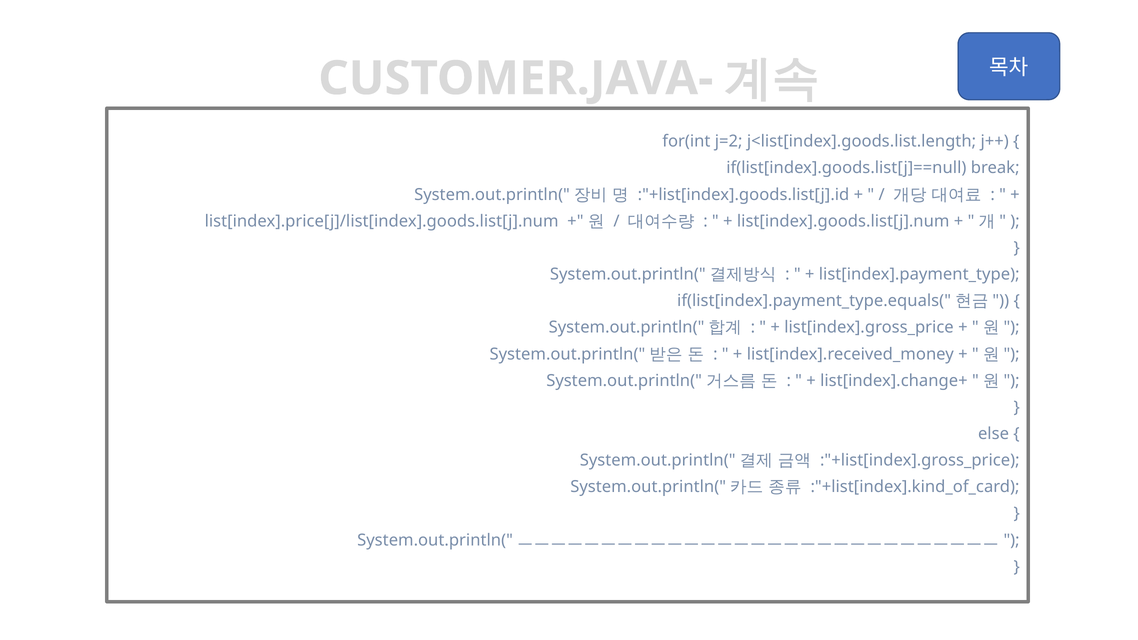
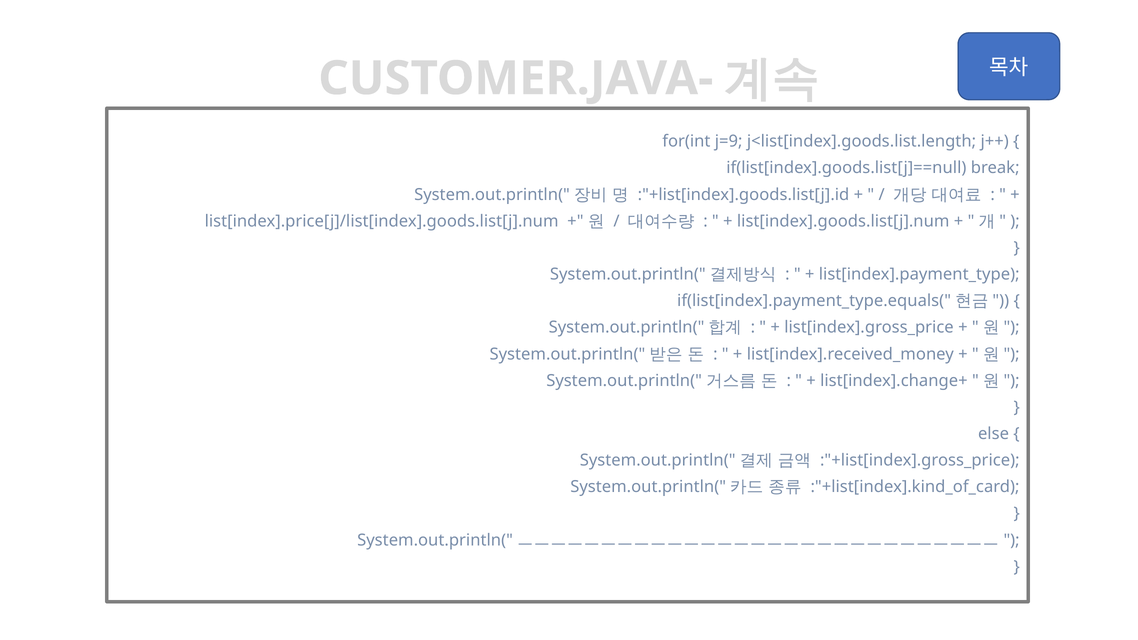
j=2: j=2 -> j=9
